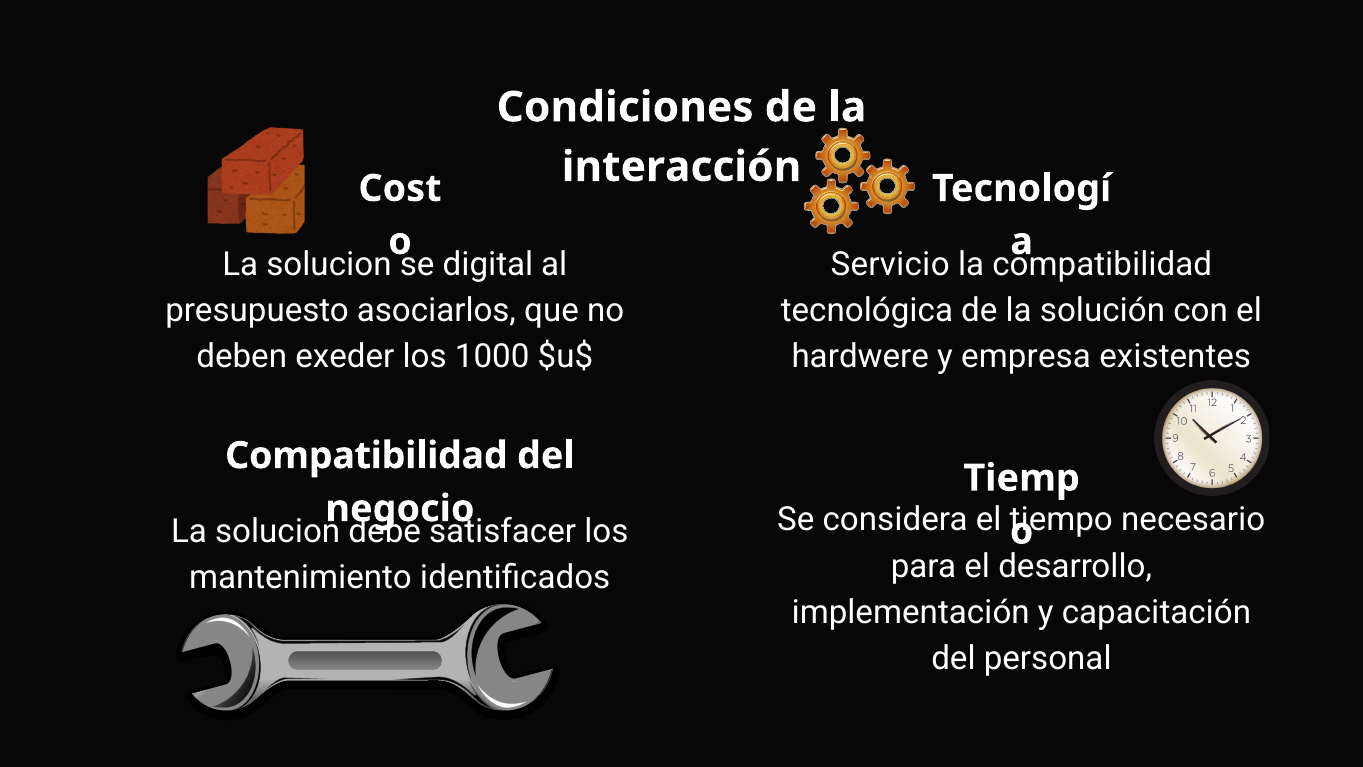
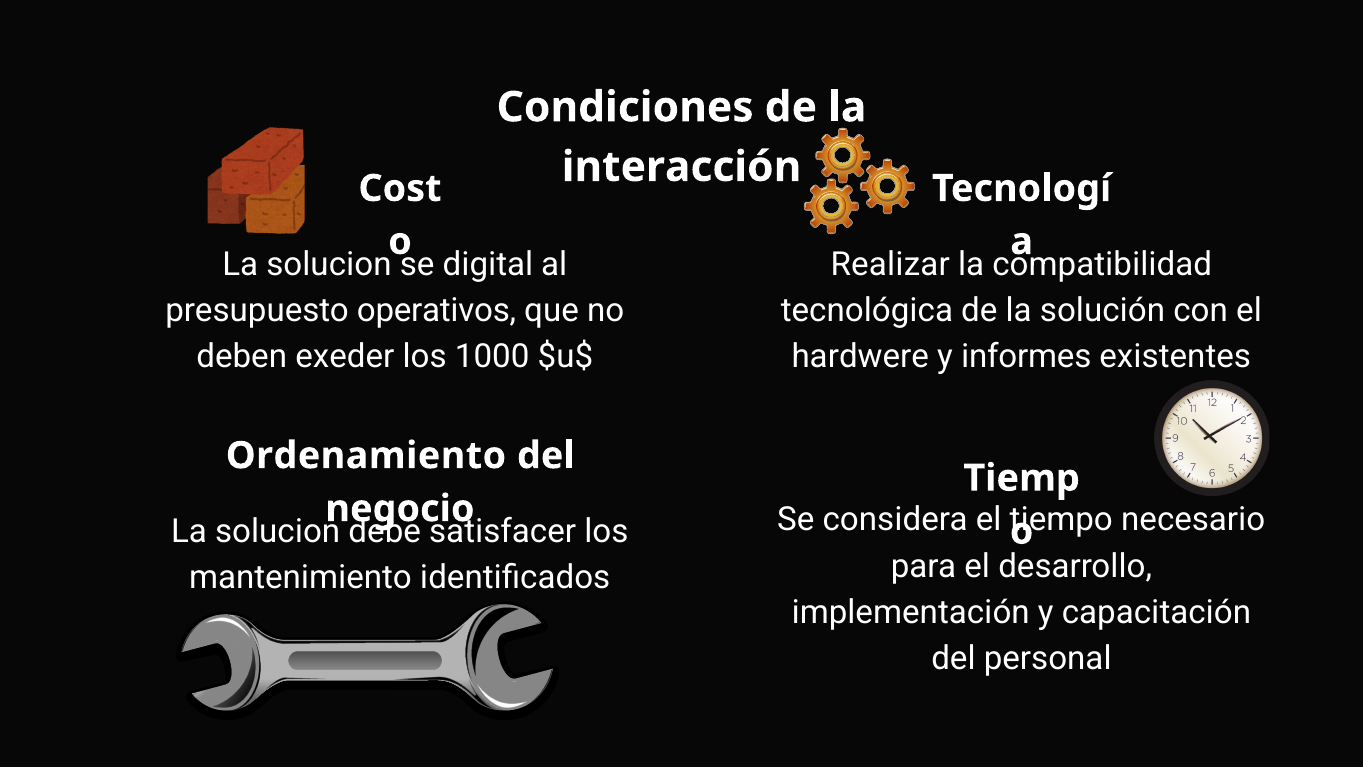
Servicio: Servicio -> Realizar
asociarlos: asociarlos -> operativos
empresa: empresa -> informes
Compatibilidad at (366, 456): Compatibilidad -> Ordenamiento
